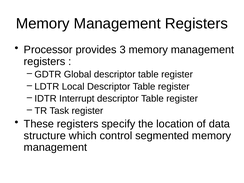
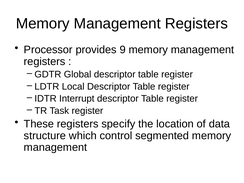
3: 3 -> 9
